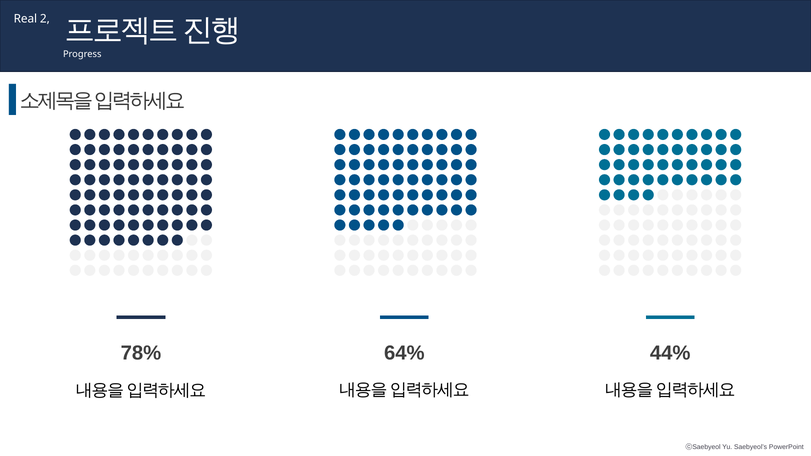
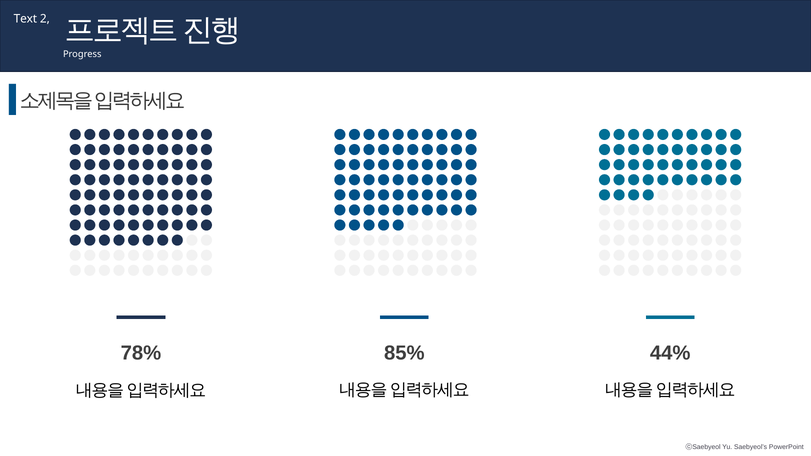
Real: Real -> Text
64%: 64% -> 85%
